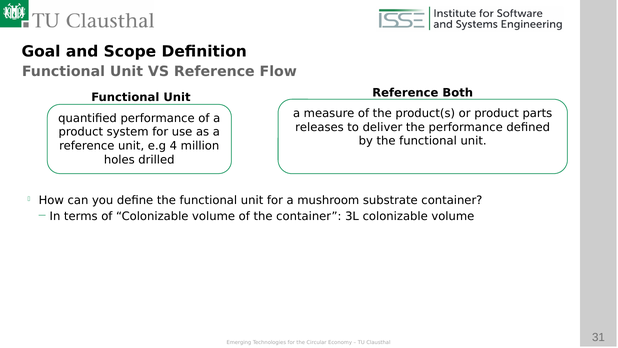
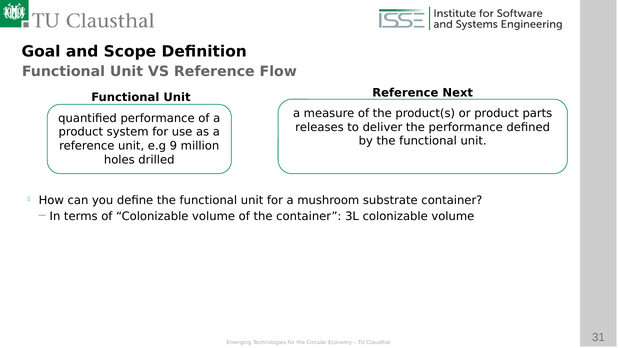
Both: Both -> Next
4: 4 -> 9
